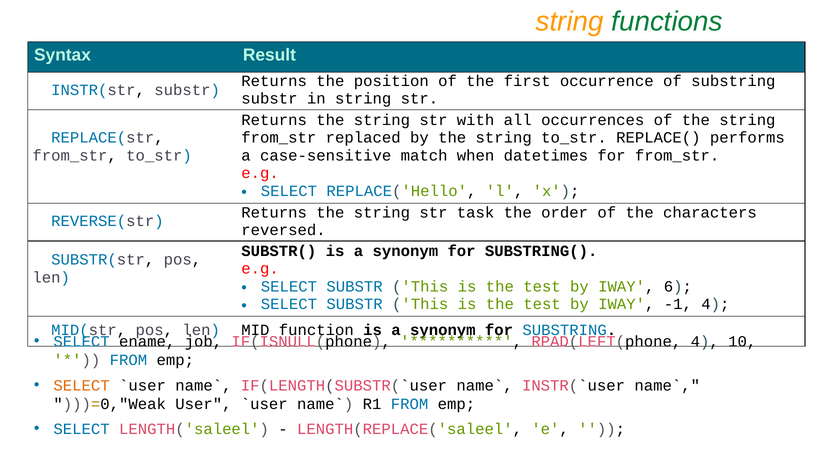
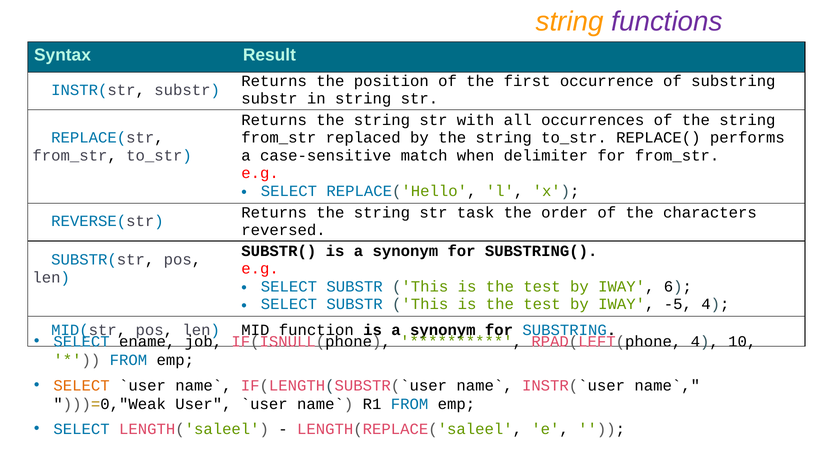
functions colour: green -> purple
datetimes: datetimes -> delimiter
-1: -1 -> -5
